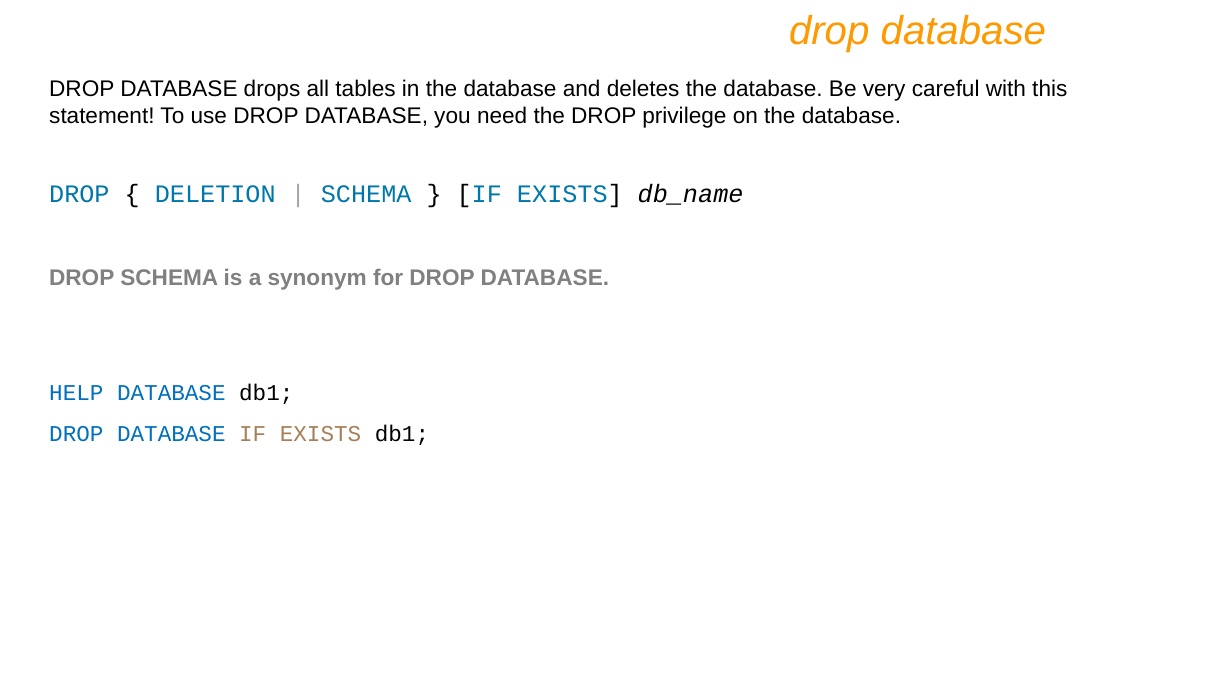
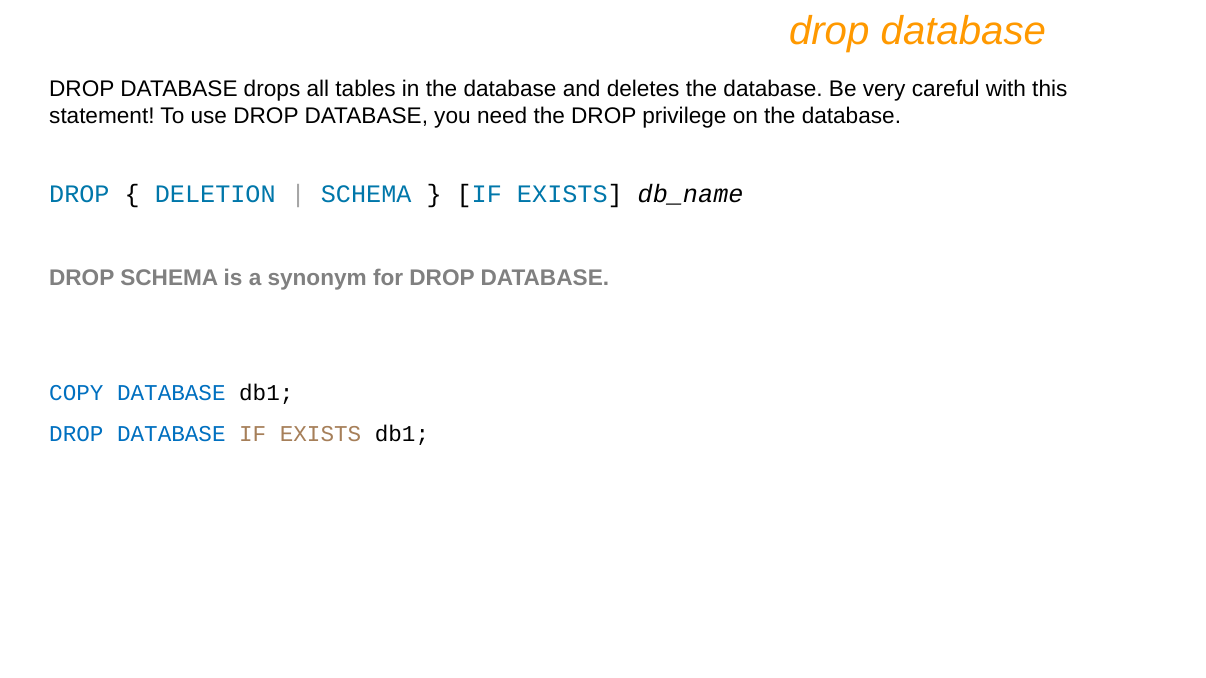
HELP: HELP -> COPY
